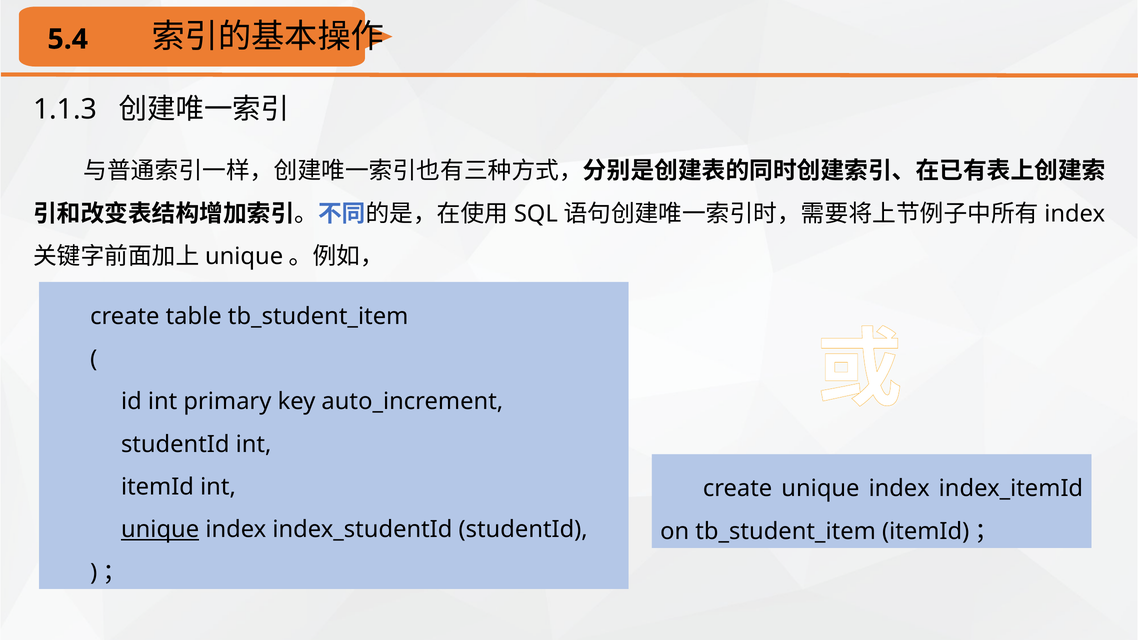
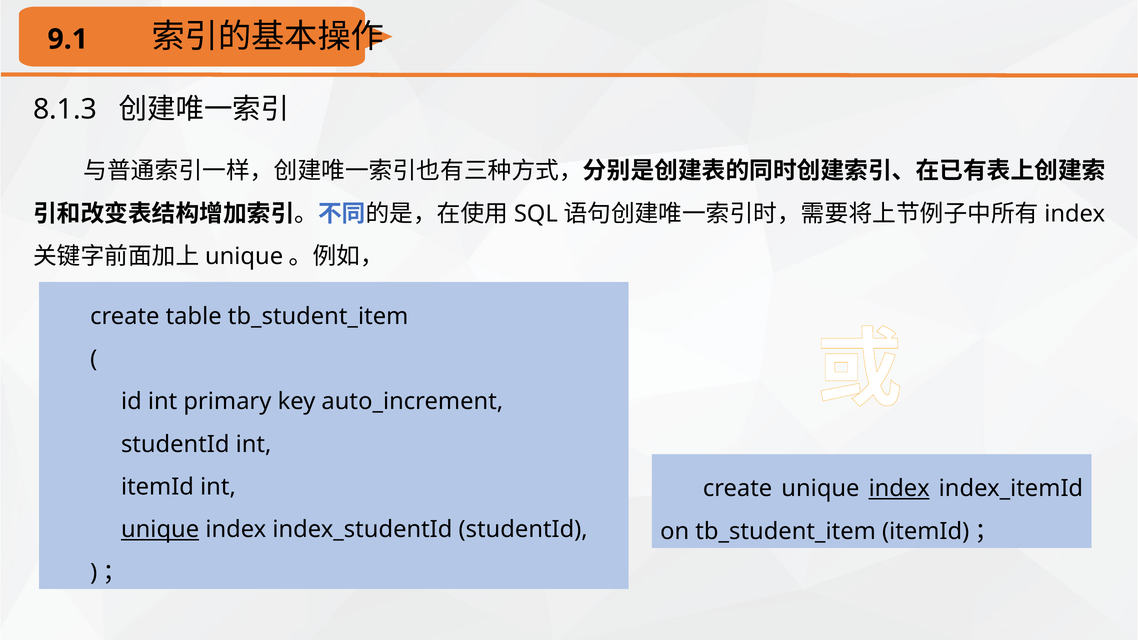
5.4: 5.4 -> 9.1
1.1.3: 1.1.3 -> 8.1.3
index at (899, 489) underline: none -> present
